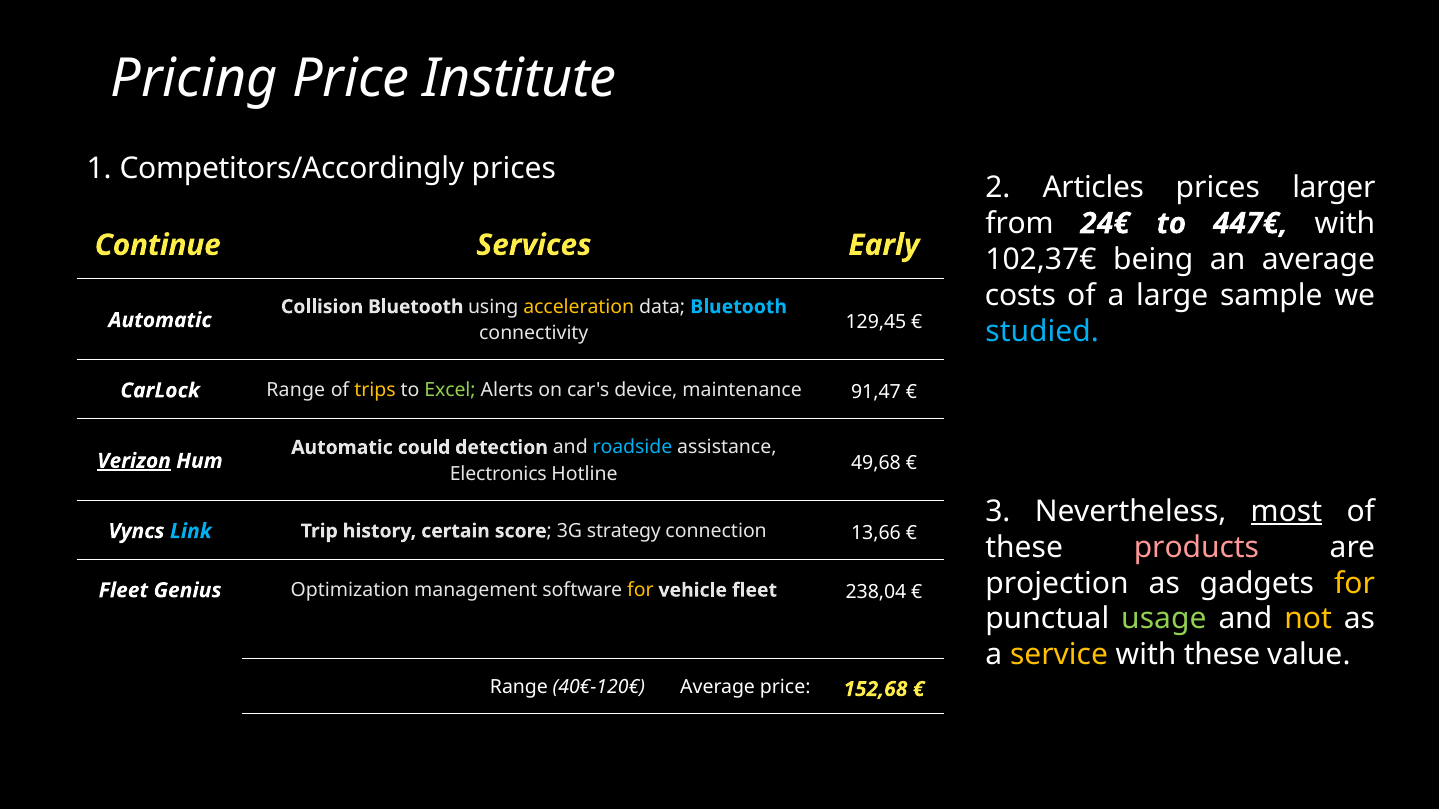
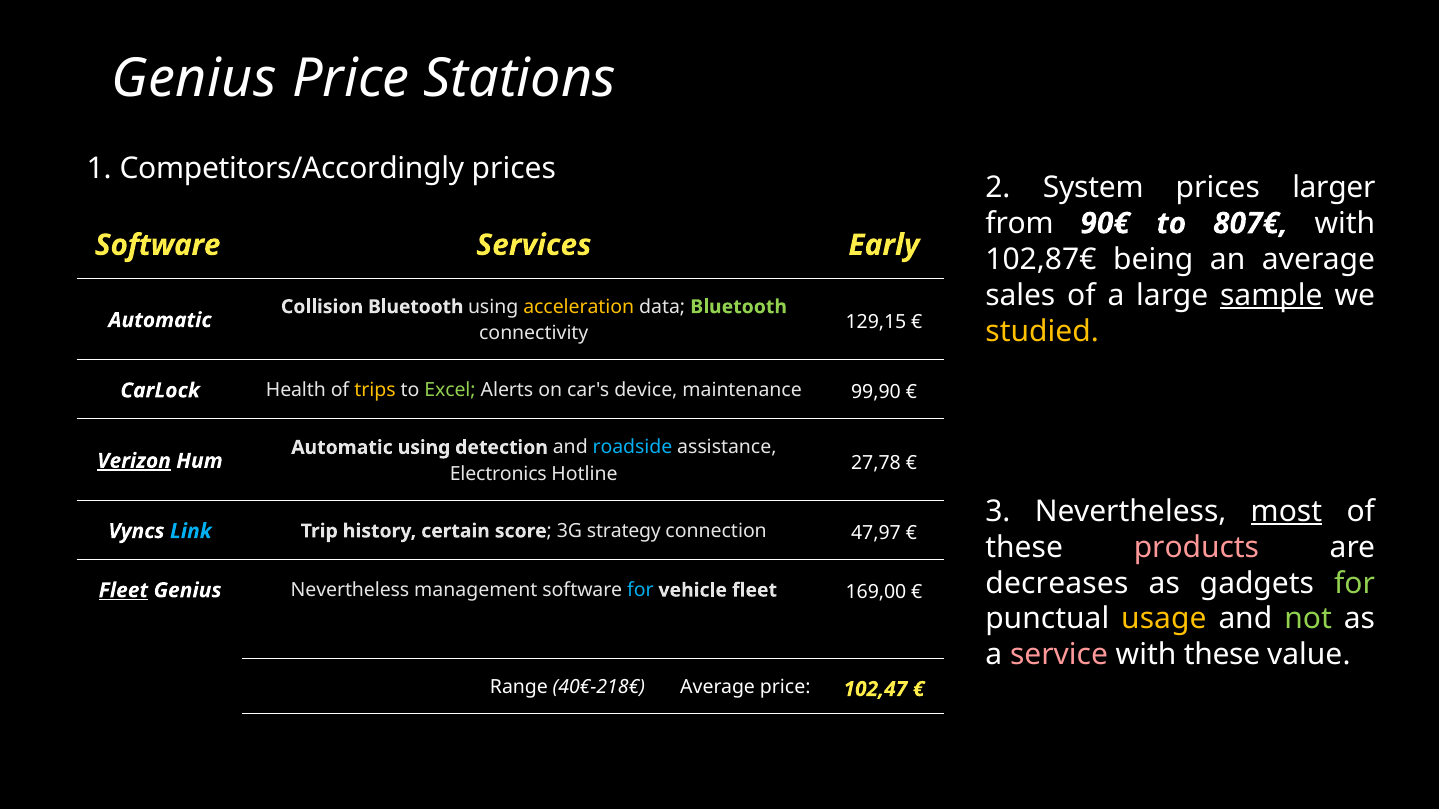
Pricing at (194, 78): Pricing -> Genius
Institute: Institute -> Stations
Articles: Articles -> System
24€: 24€ -> 90€
447€: 447€ -> 807€
Continue at (158, 245): Continue -> Software
102,37€: 102,37€ -> 102,87€
costs: costs -> sales
sample underline: none -> present
Bluetooth at (739, 307) colour: light blue -> light green
129,45: 129,45 -> 129,15
studied colour: light blue -> yellow
CarLock Range: Range -> Health
91,47: 91,47 -> 99,90
Automatic could: could -> using
49,68: 49,68 -> 27,78
13,66: 13,66 -> 47,97
projection: projection -> decreases
for at (1355, 583) colour: yellow -> light green
Fleet at (123, 591) underline: none -> present
Genius Optimization: Optimization -> Nevertheless
for at (640, 590) colour: yellow -> light blue
238,04: 238,04 -> 169,00
usage colour: light green -> yellow
not colour: yellow -> light green
service colour: yellow -> pink
40€-120€: 40€-120€ -> 40€-218€
152,68: 152,68 -> 102,47
